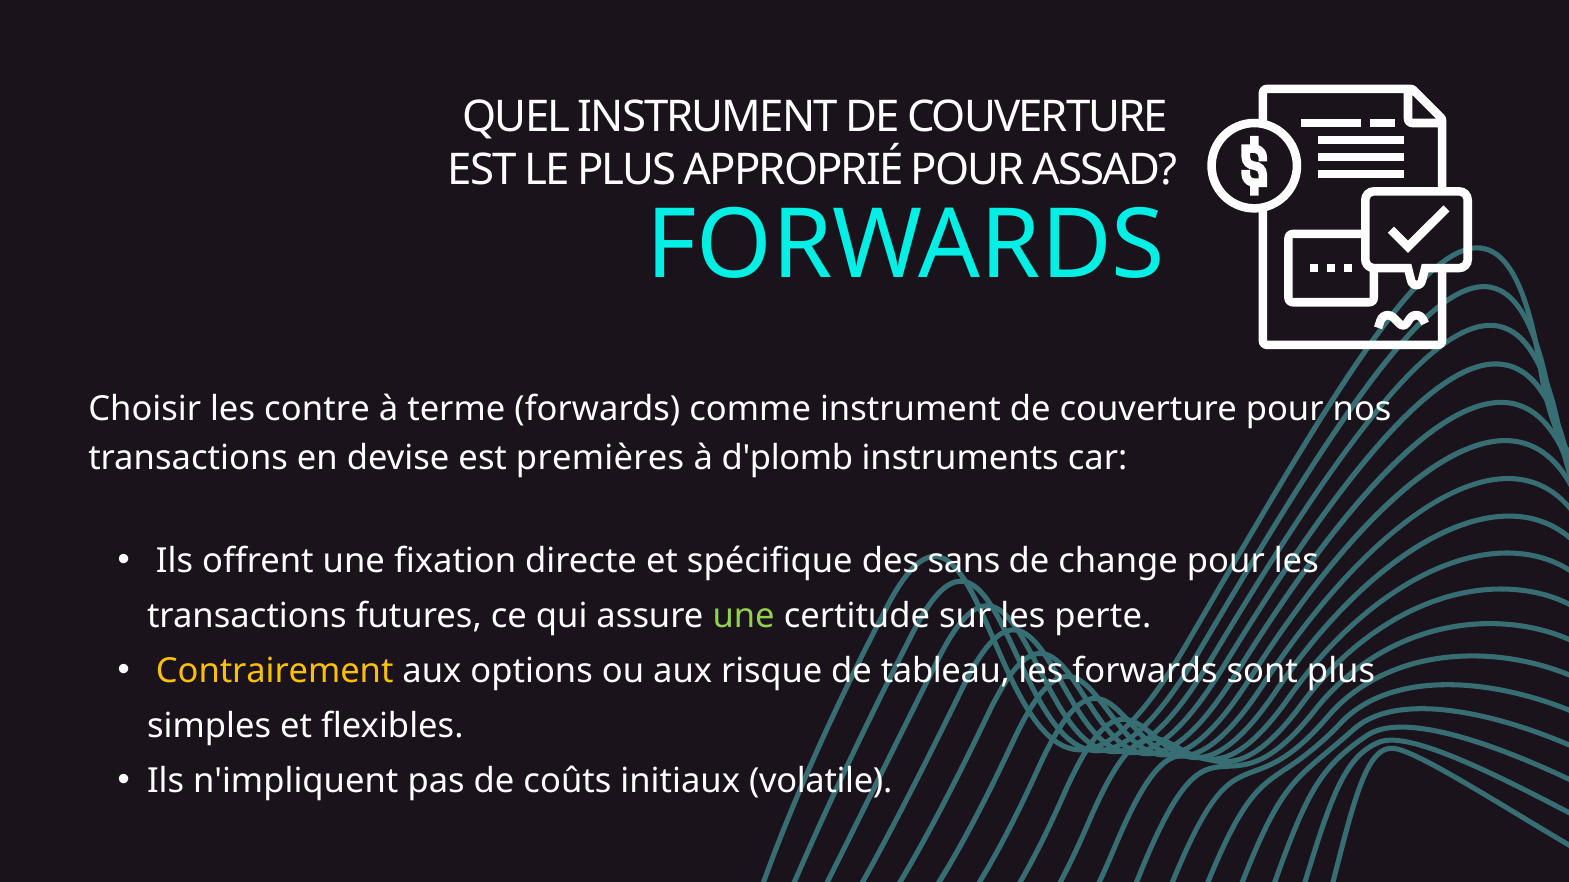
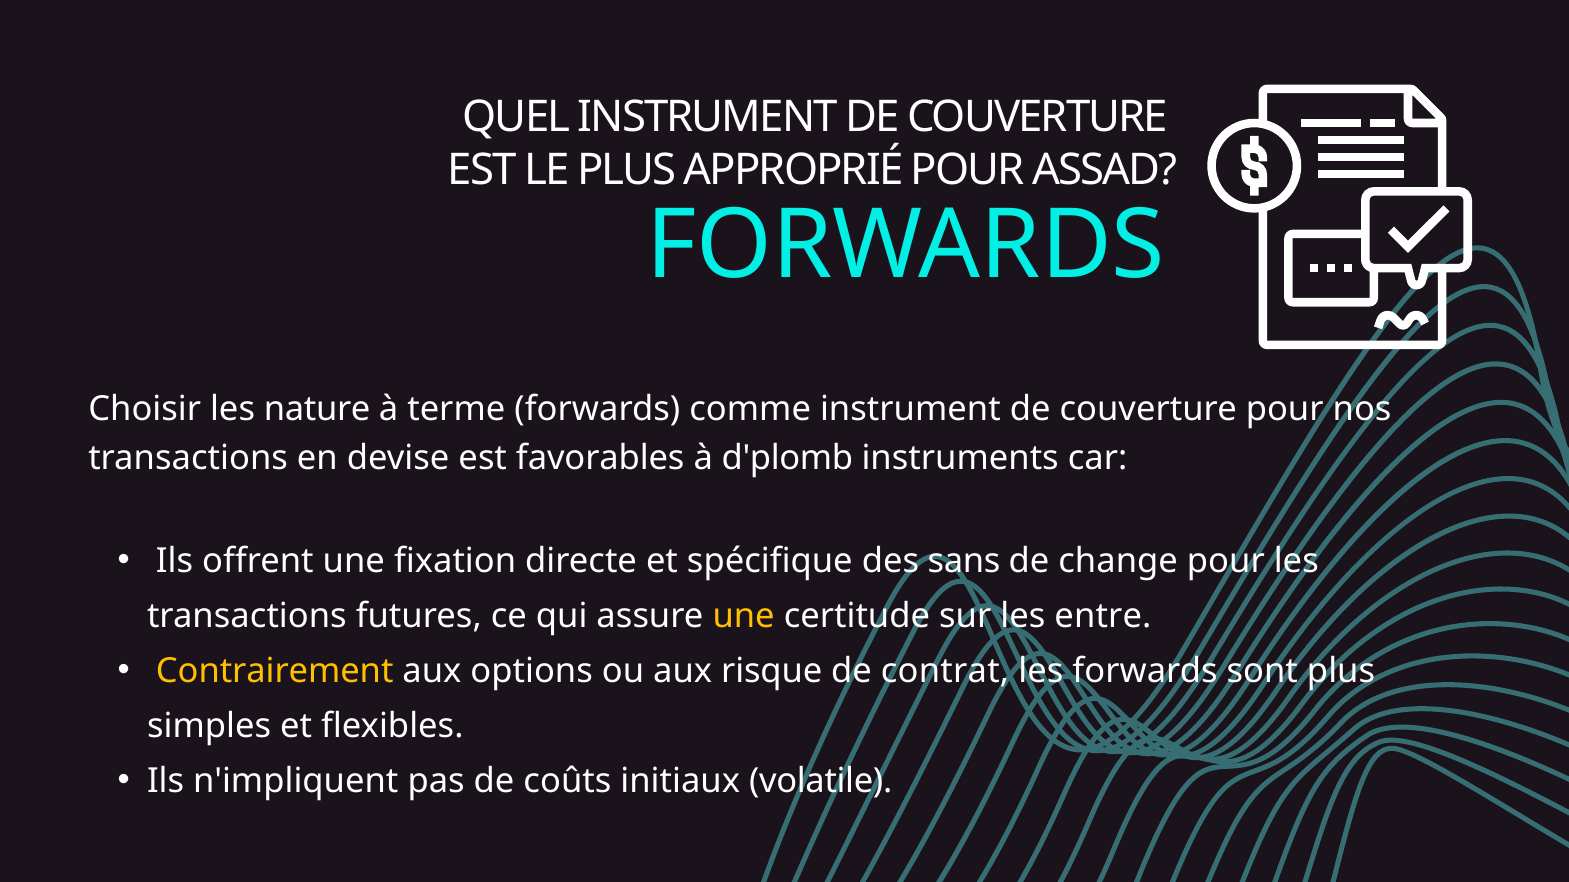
contre: contre -> nature
premières: premières -> favorables
une at (744, 617) colour: light green -> yellow
perte: perte -> entre
tableau: tableau -> contrat
